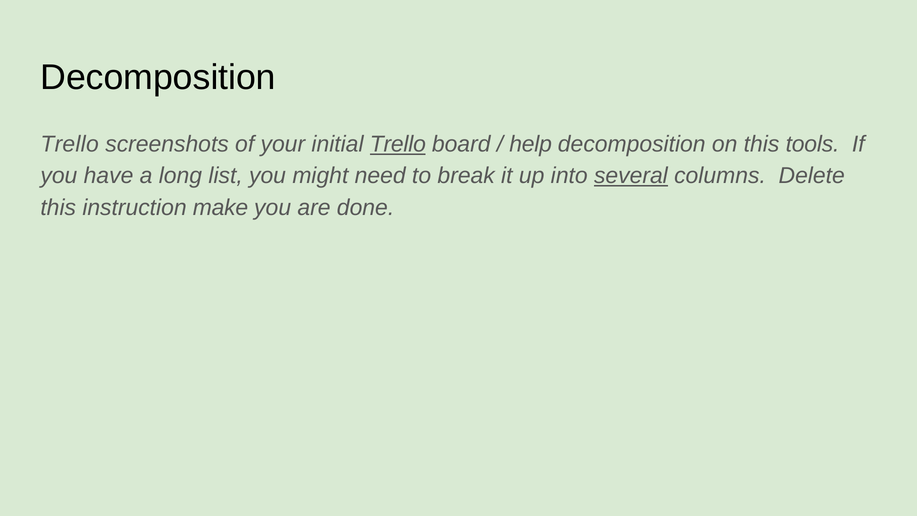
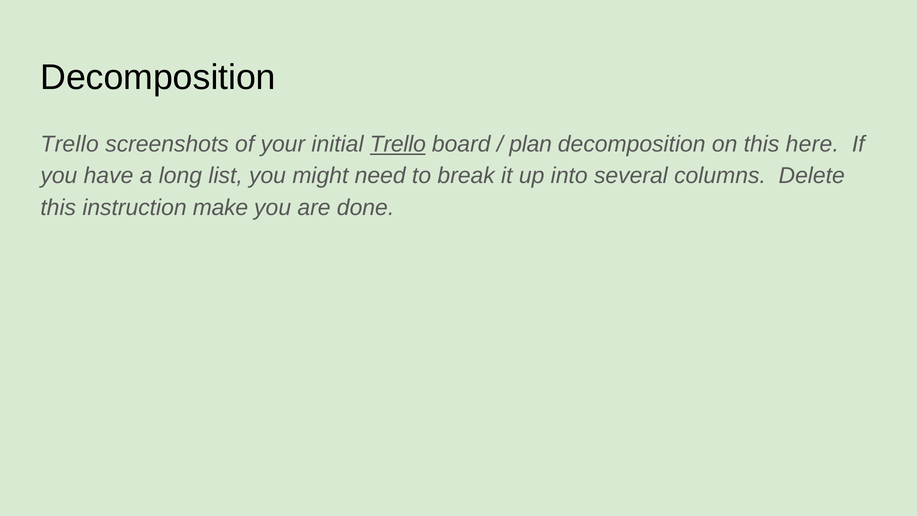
help: help -> plan
tools: tools -> here
several underline: present -> none
